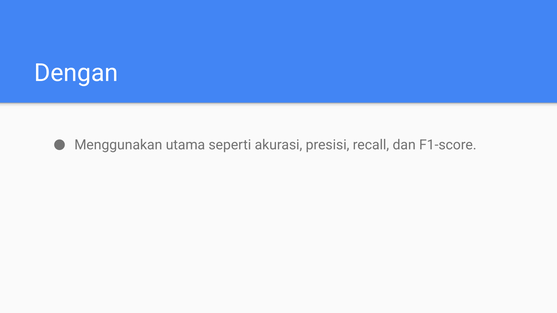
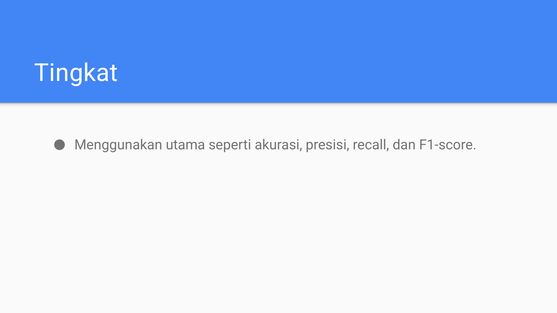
Dengan: Dengan -> Tingkat
